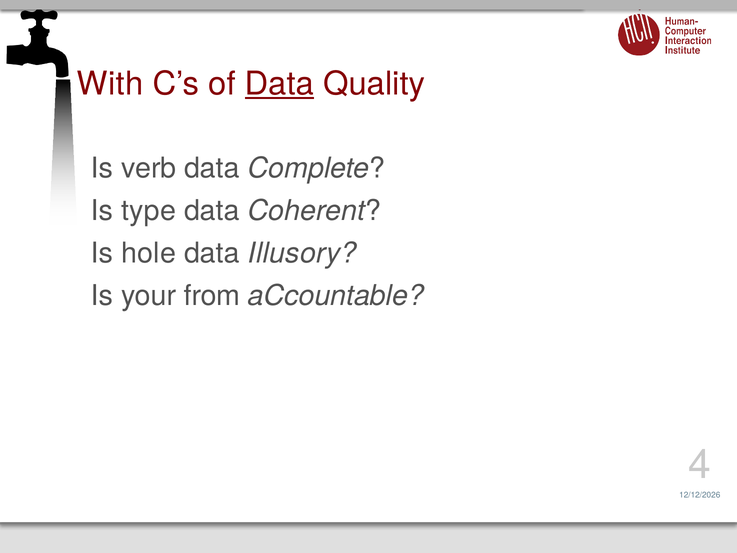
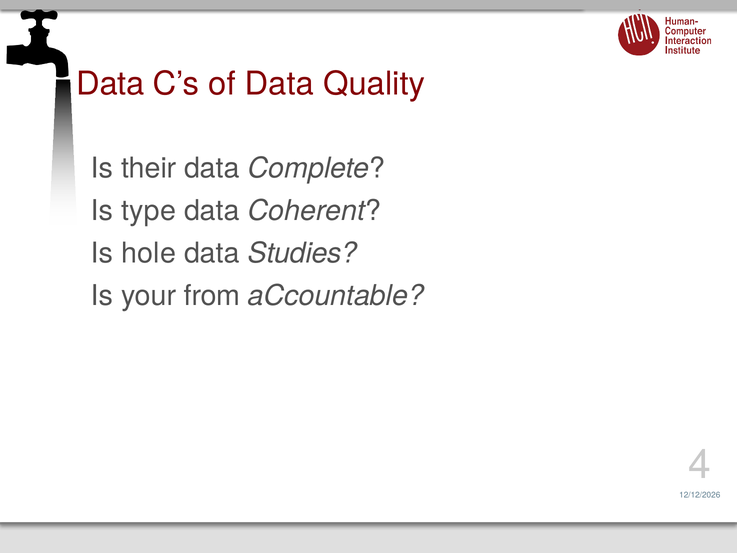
With at (110, 84): With -> Data
Data at (279, 84) underline: present -> none
verb: verb -> their
Illusory: Illusory -> Studies
